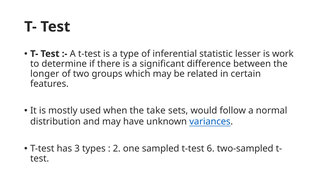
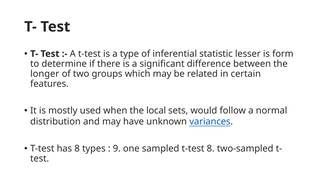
work: work -> form
take: take -> local
has 3: 3 -> 8
2: 2 -> 9
t-test 6: 6 -> 8
